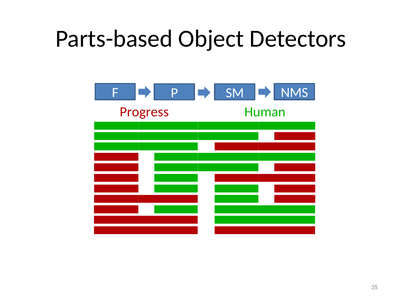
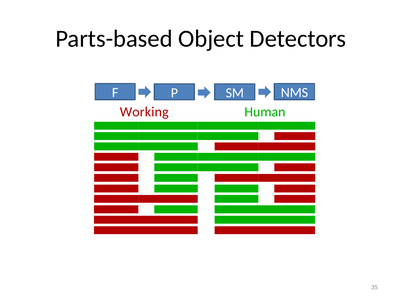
Progress: Progress -> Working
